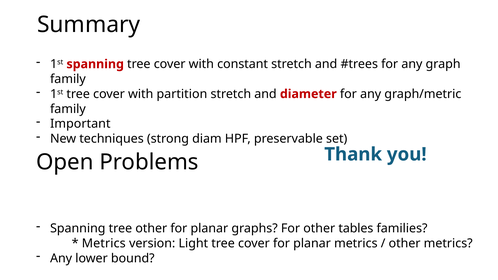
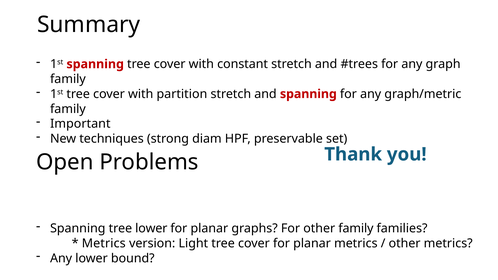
and diameter: diameter -> spanning
tree other: other -> lower
other tables: tables -> family
